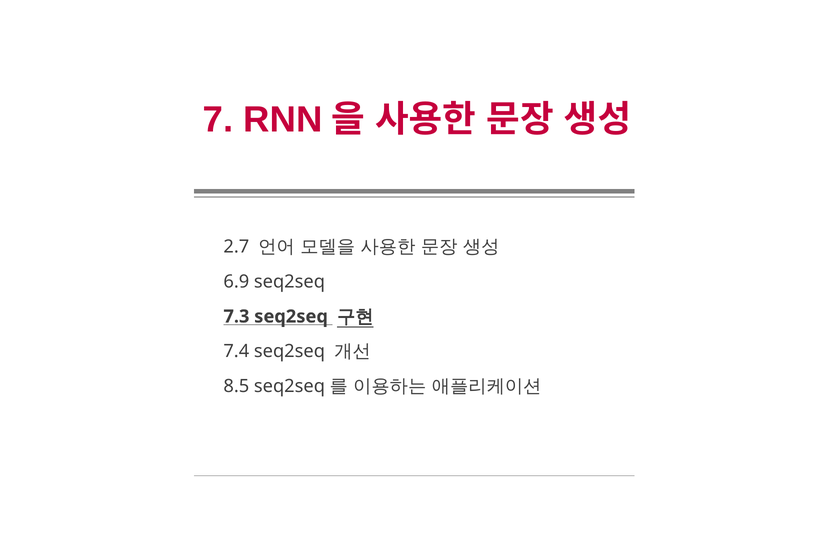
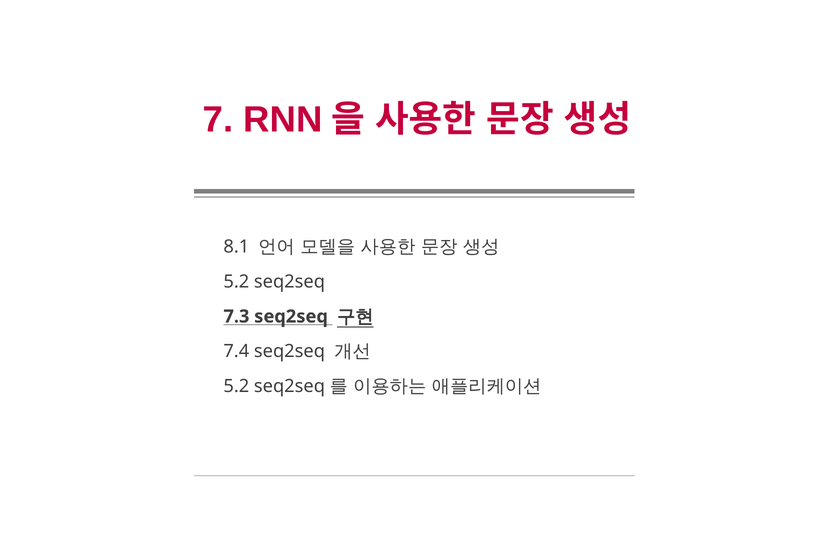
2.7: 2.7 -> 8.1
6.9 at (236, 282): 6.9 -> 5.2
8.5 at (236, 387): 8.5 -> 5.2
